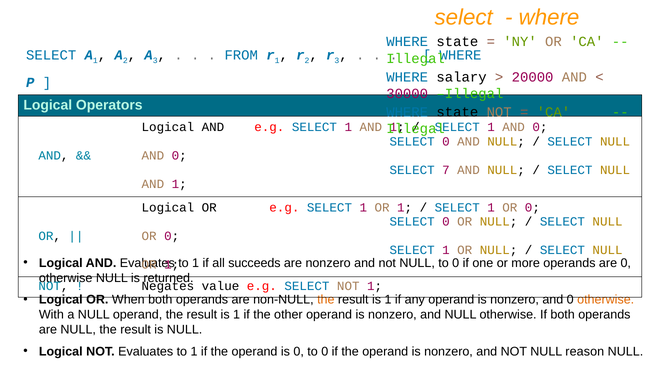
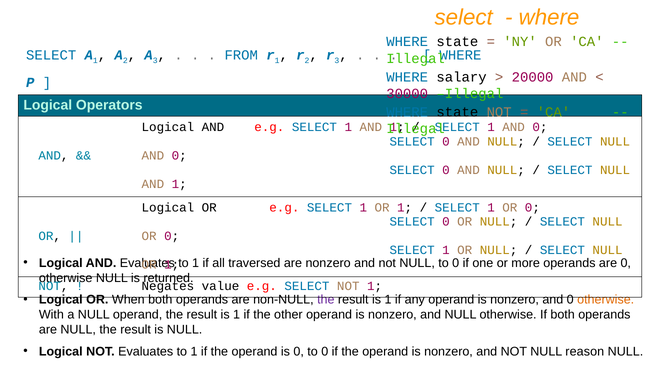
7 at (446, 170): 7 -> 0
succeeds: succeeds -> traversed
the at (326, 299) colour: orange -> purple
